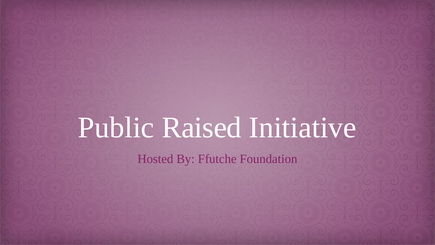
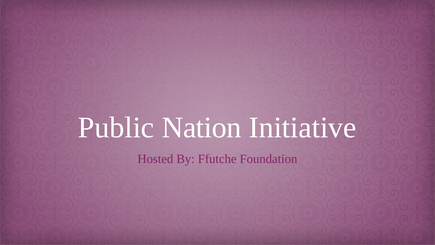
Raised: Raised -> Nation
